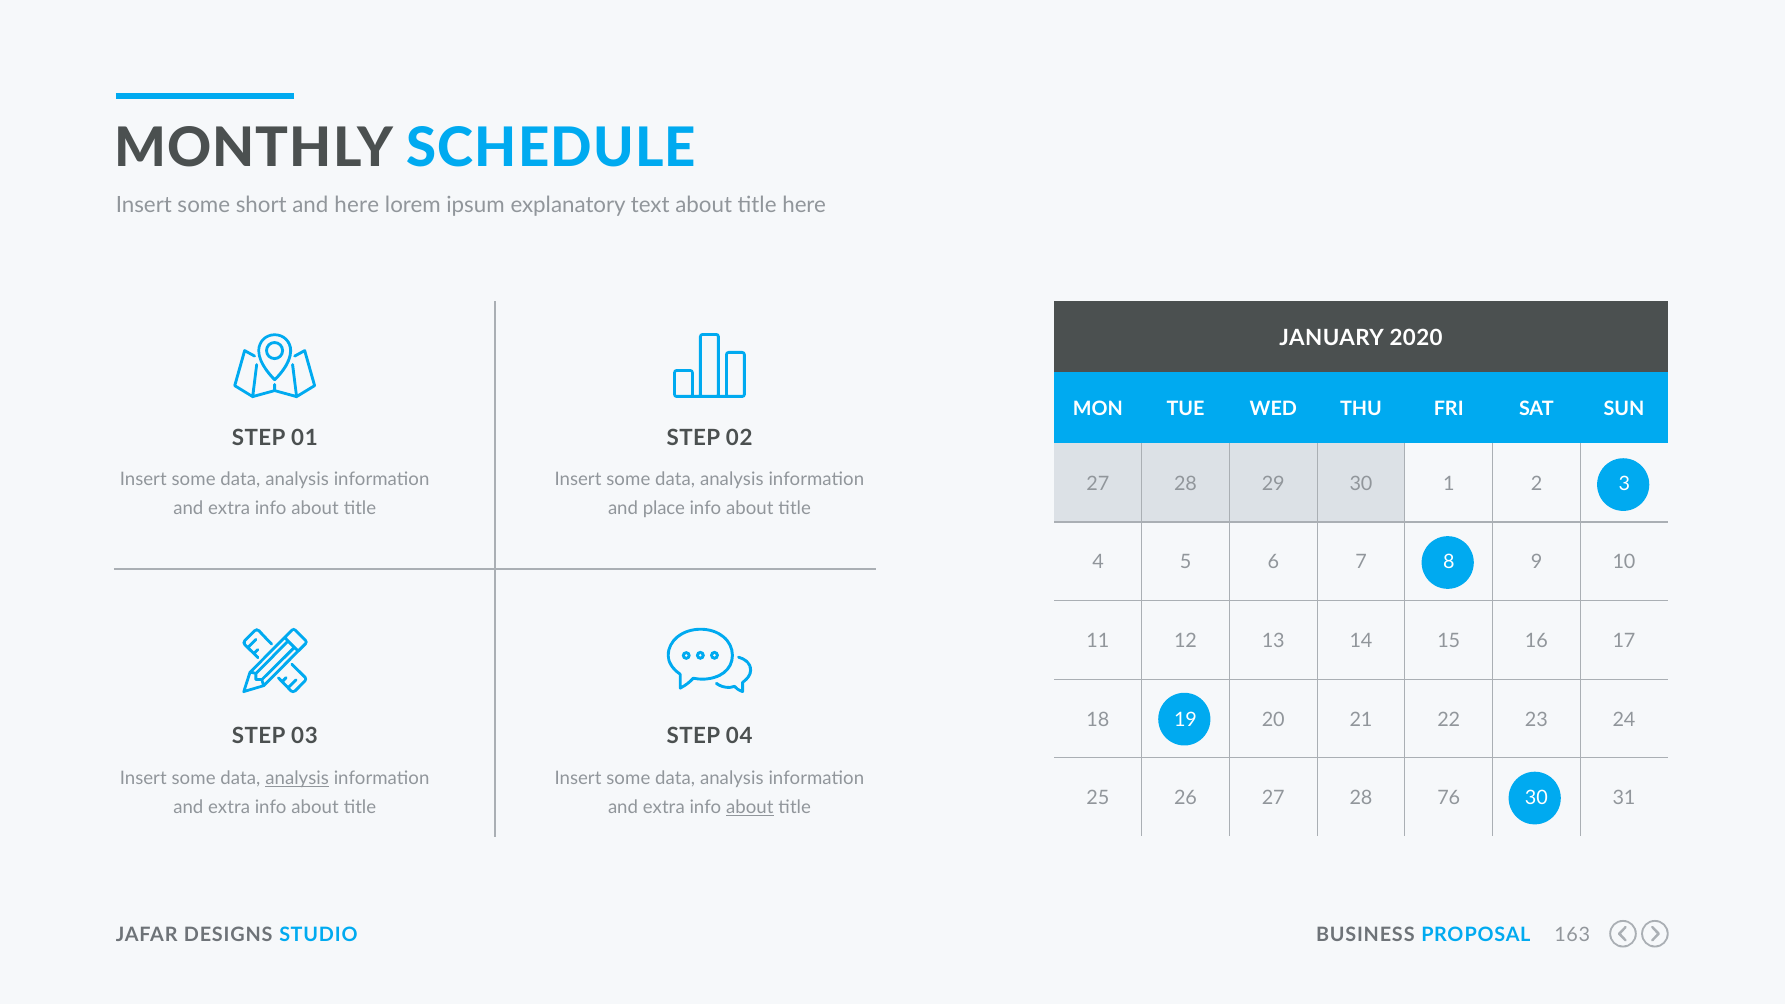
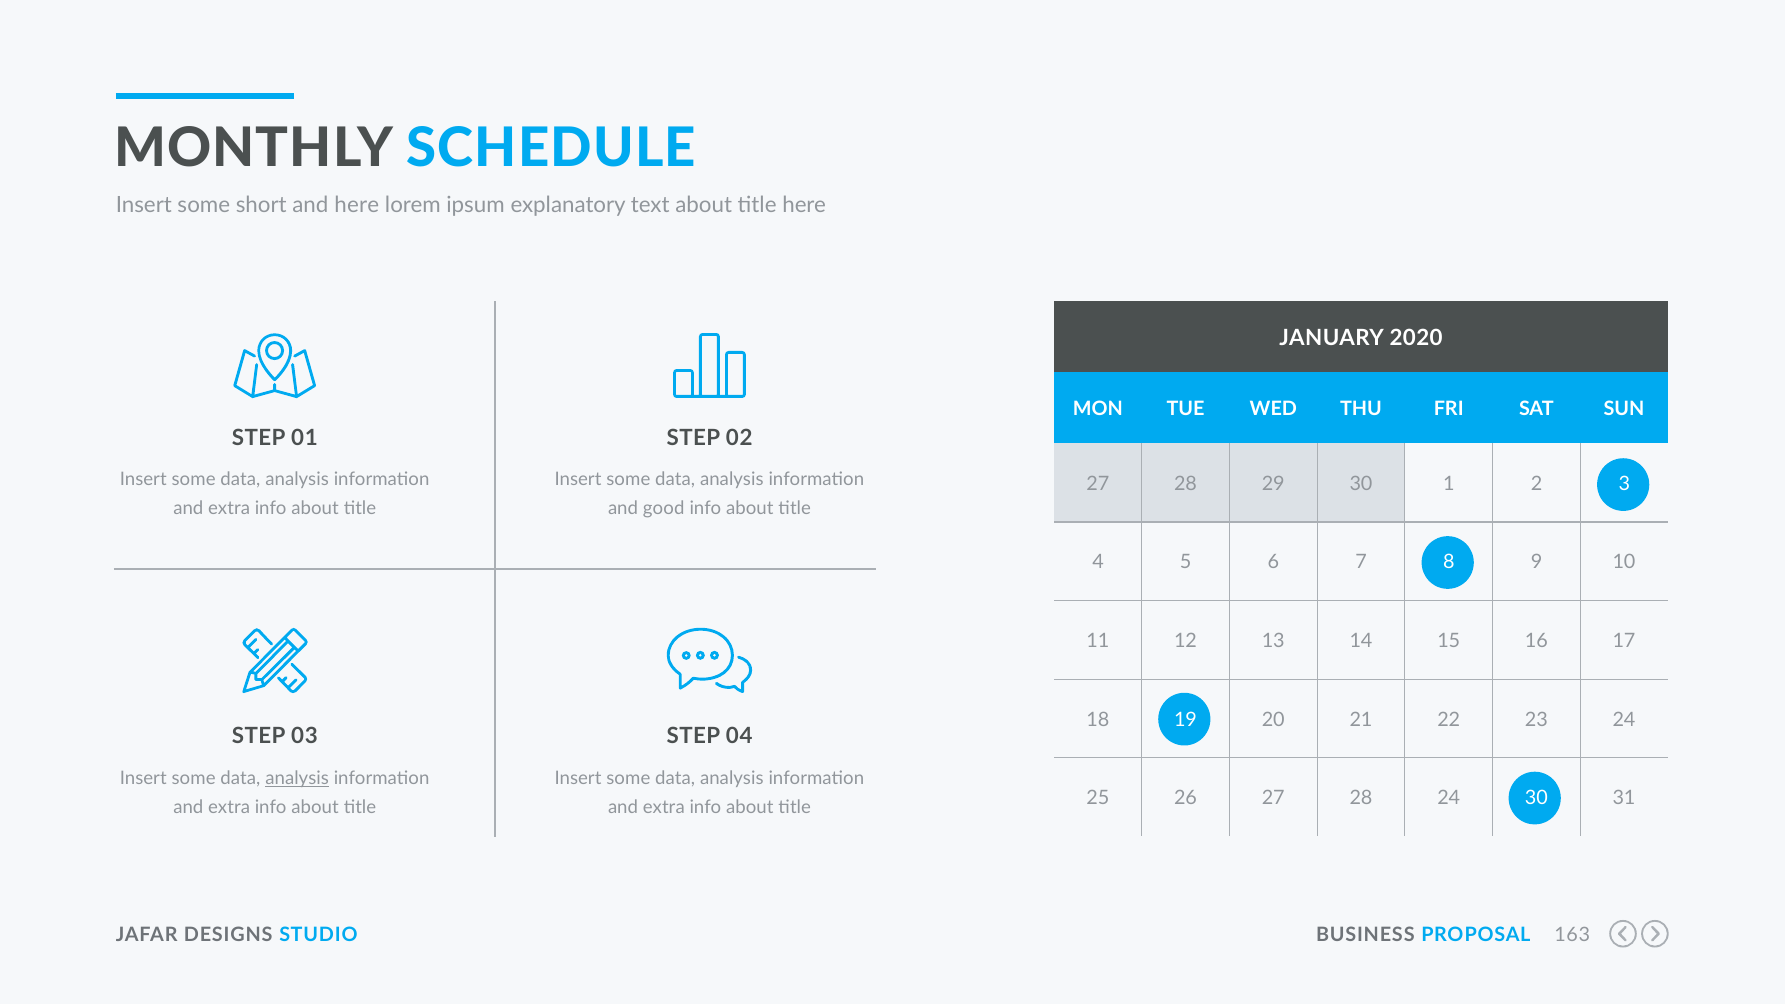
place: place -> good
28 76: 76 -> 24
about at (750, 807) underline: present -> none
